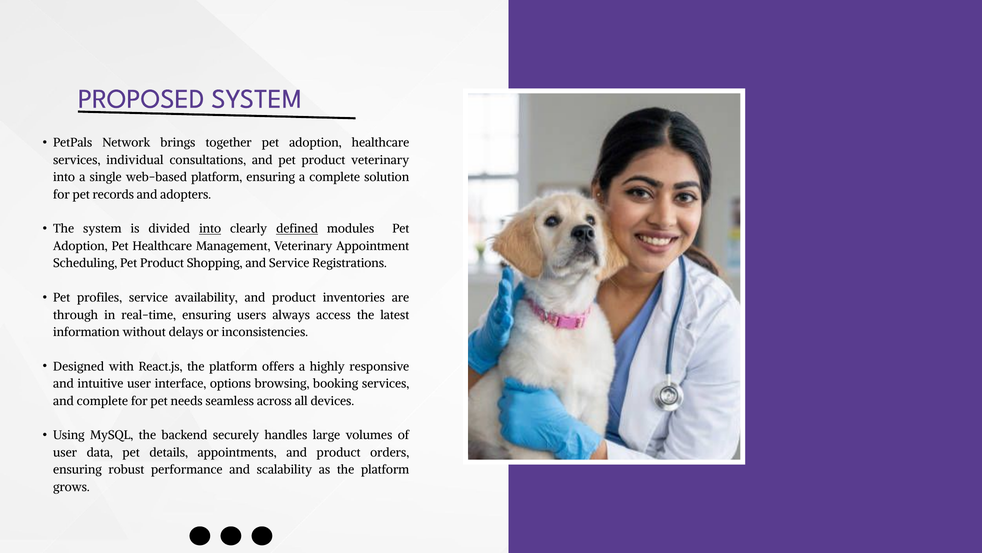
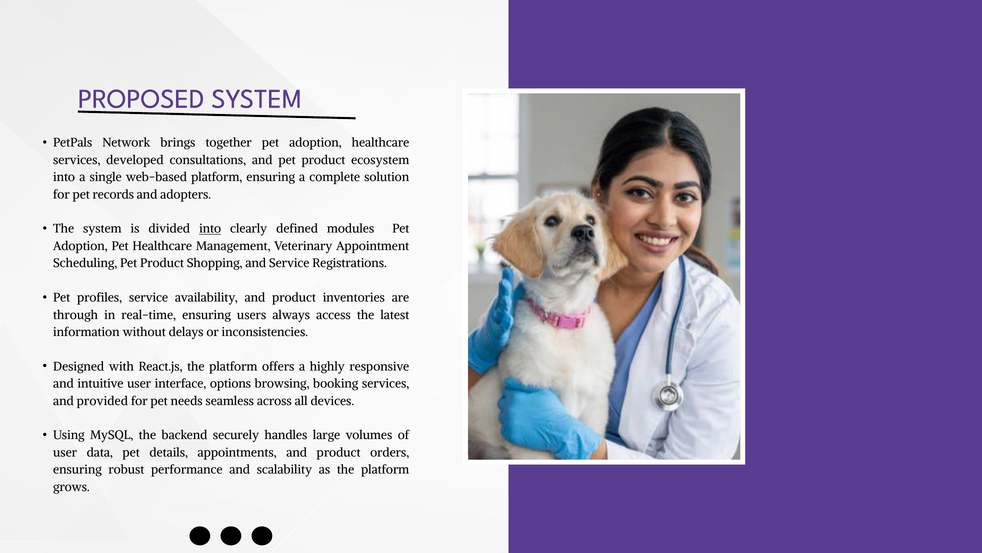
individual: individual -> developed
product veterinary: veterinary -> ecosystem
defined underline: present -> none
and complete: complete -> provided
